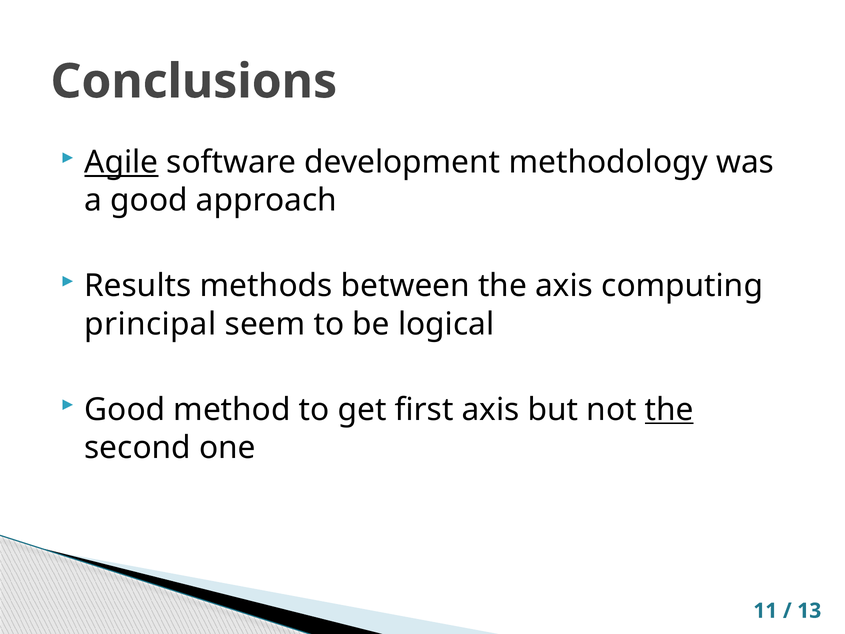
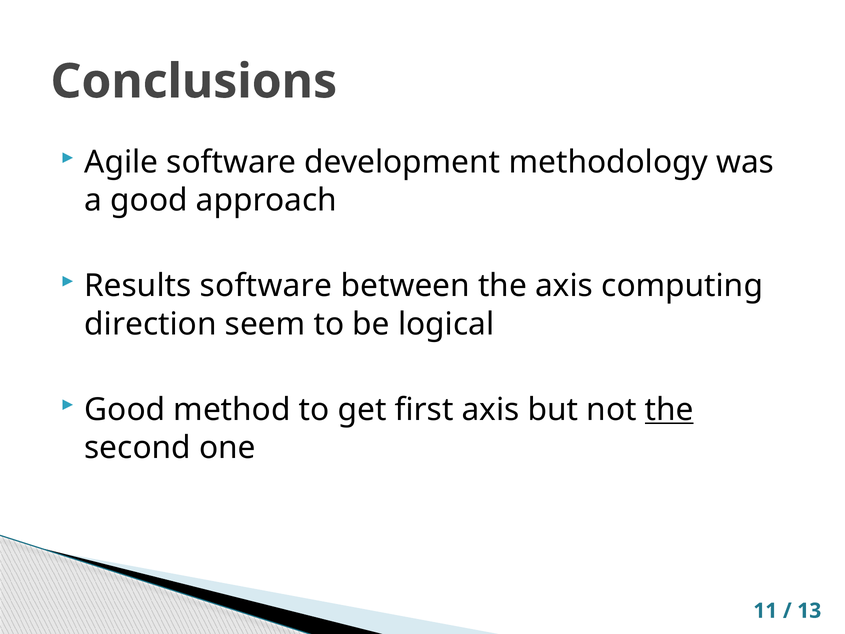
Agile underline: present -> none
Results methods: methods -> software
principal: principal -> direction
